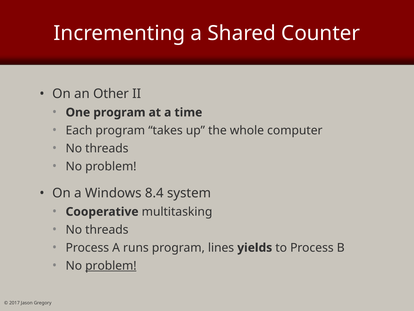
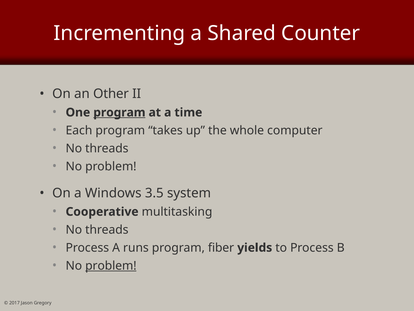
program at (119, 112) underline: none -> present
8.4: 8.4 -> 3.5
lines: lines -> fiber
